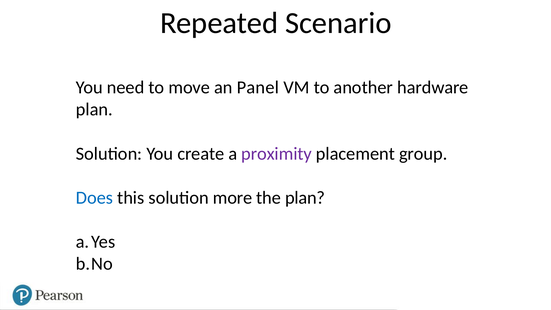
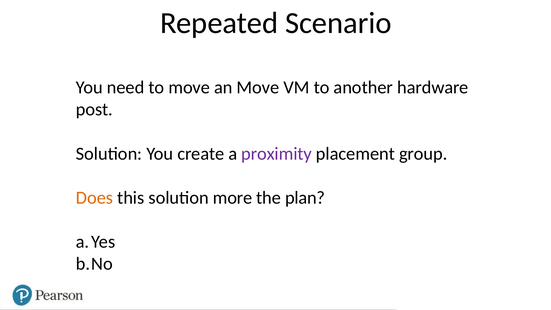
an Panel: Panel -> Move
plan at (94, 110): plan -> post
Does colour: blue -> orange
